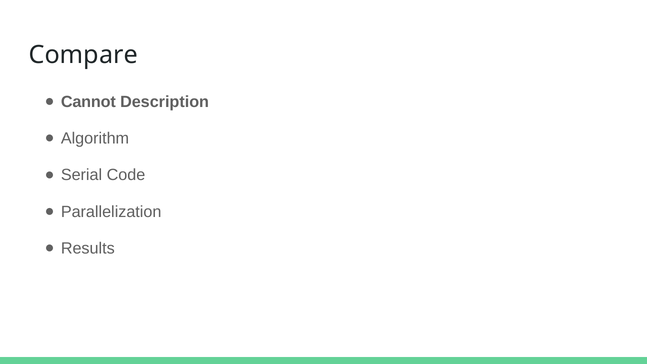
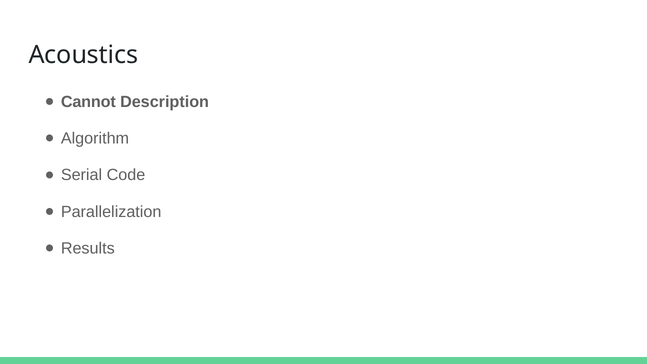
Compare: Compare -> Acoustics
